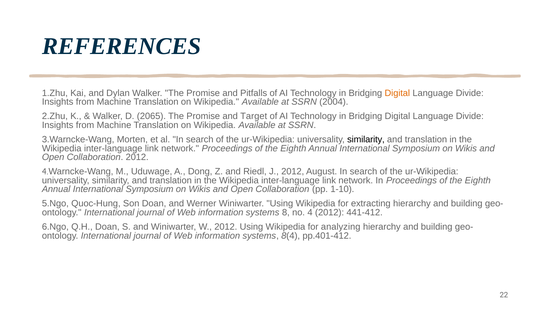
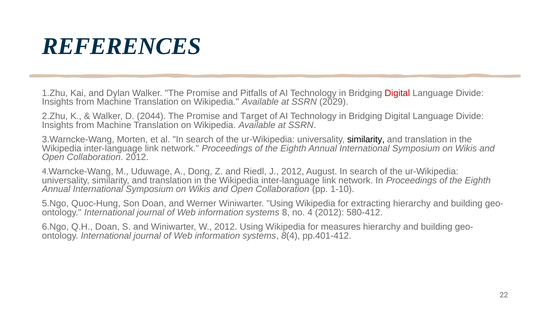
Digital at (397, 93) colour: orange -> red
2004: 2004 -> 2029
2065: 2065 -> 2044
441-412: 441-412 -> 580-412
analyzing: analyzing -> measures
